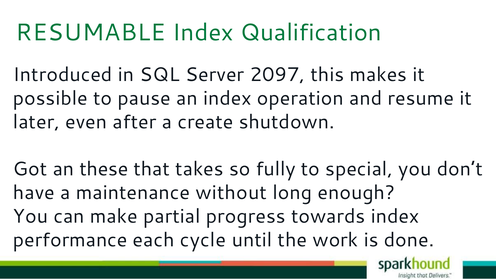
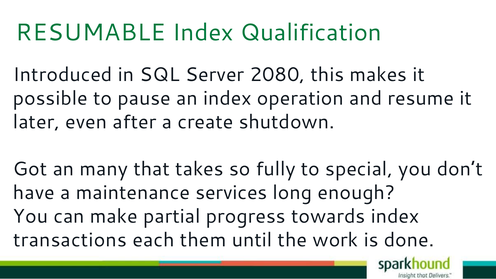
2097: 2097 -> 2080
these: these -> many
without: without -> services
performance: performance -> transactions
cycle: cycle -> them
